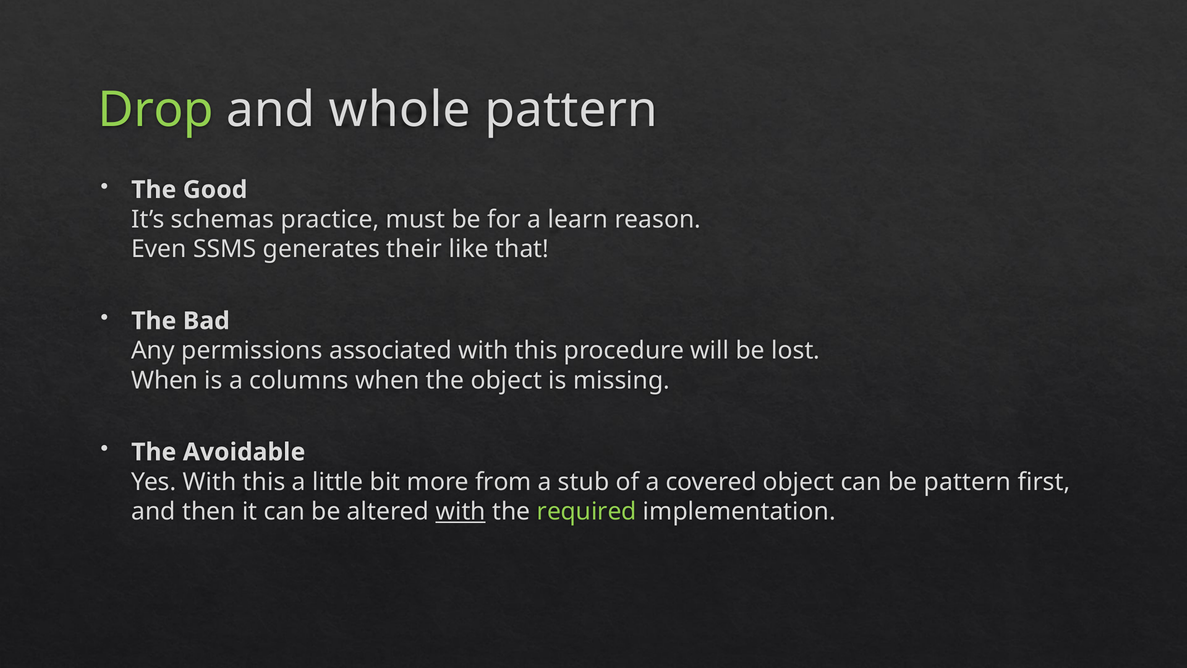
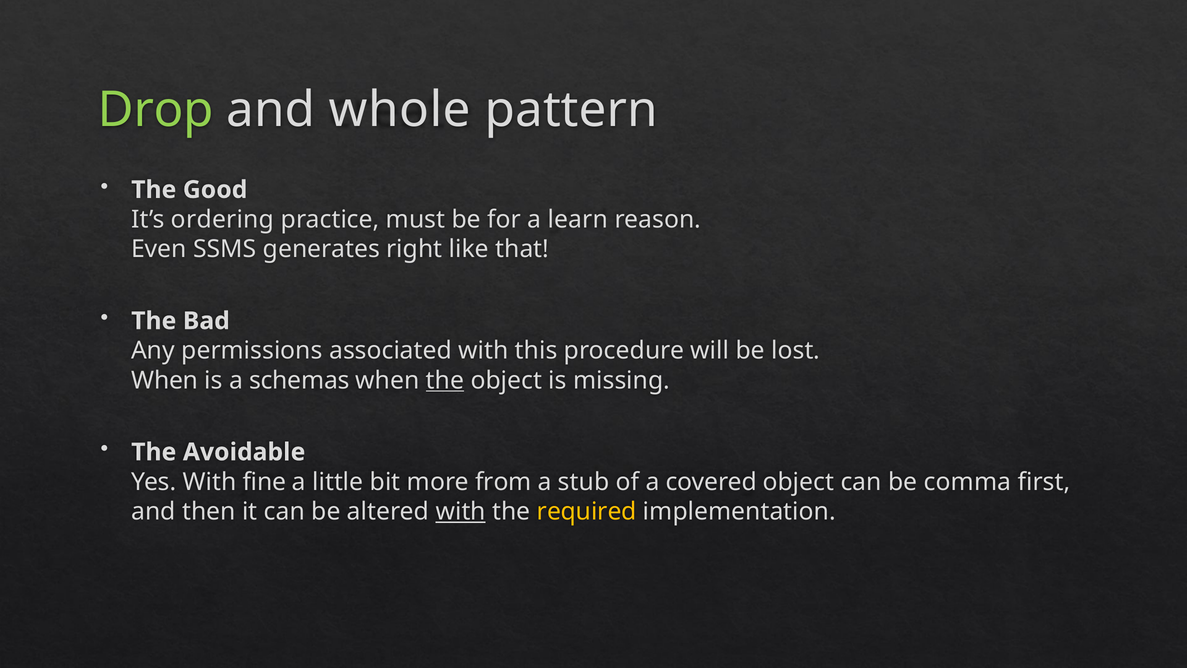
schemas: schemas -> ordering
their: their -> right
columns: columns -> schemas
the at (445, 380) underline: none -> present
Yes With this: this -> fine
be pattern: pattern -> comma
required colour: light green -> yellow
